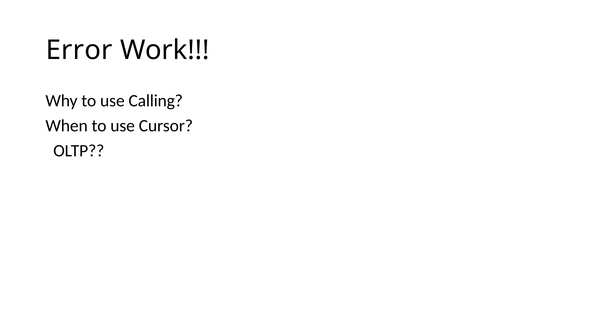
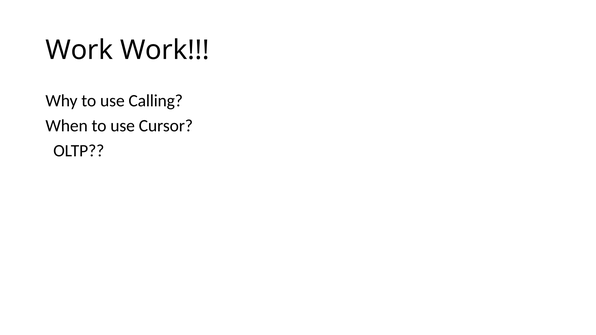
Error at (79, 50): Error -> Work
